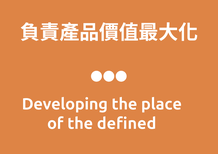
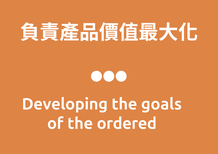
place: place -> goals
defined: defined -> ordered
